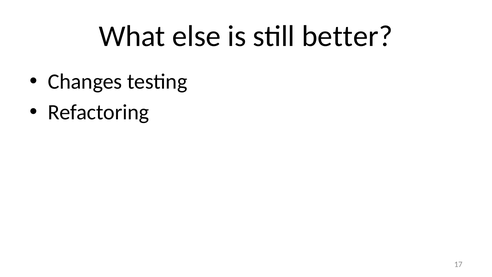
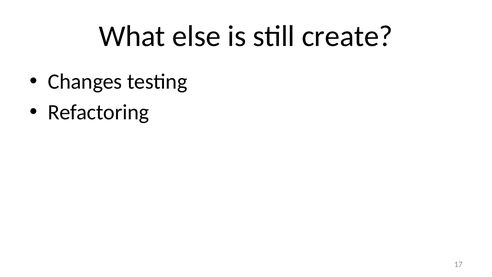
better: better -> create
